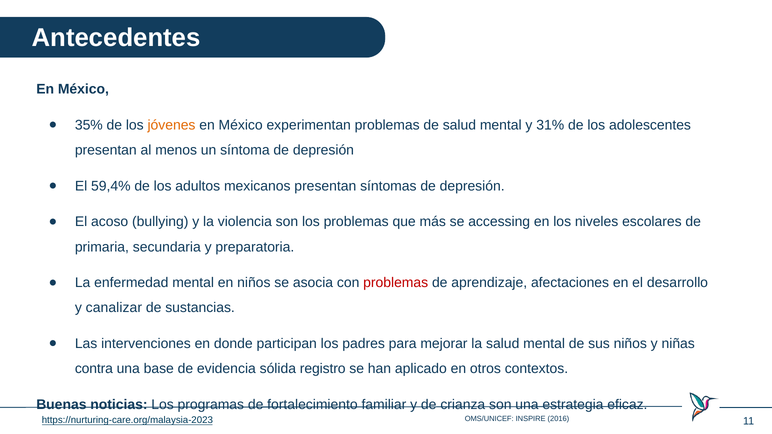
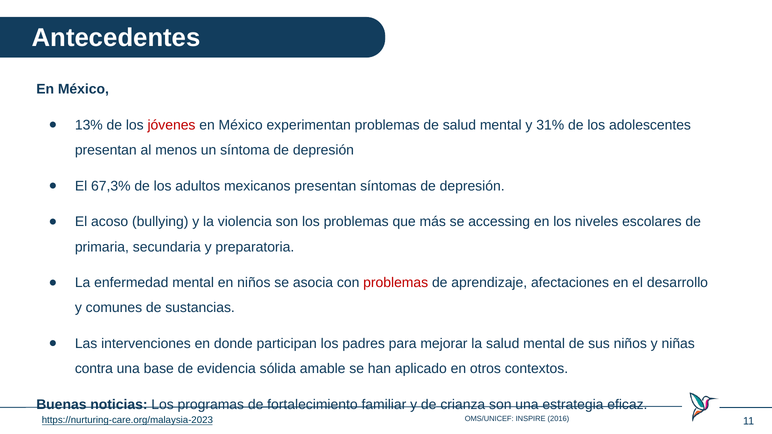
35%: 35% -> 13%
jóvenes colour: orange -> red
59,4%: 59,4% -> 67,3%
canalizar: canalizar -> comunes
registro: registro -> amable
